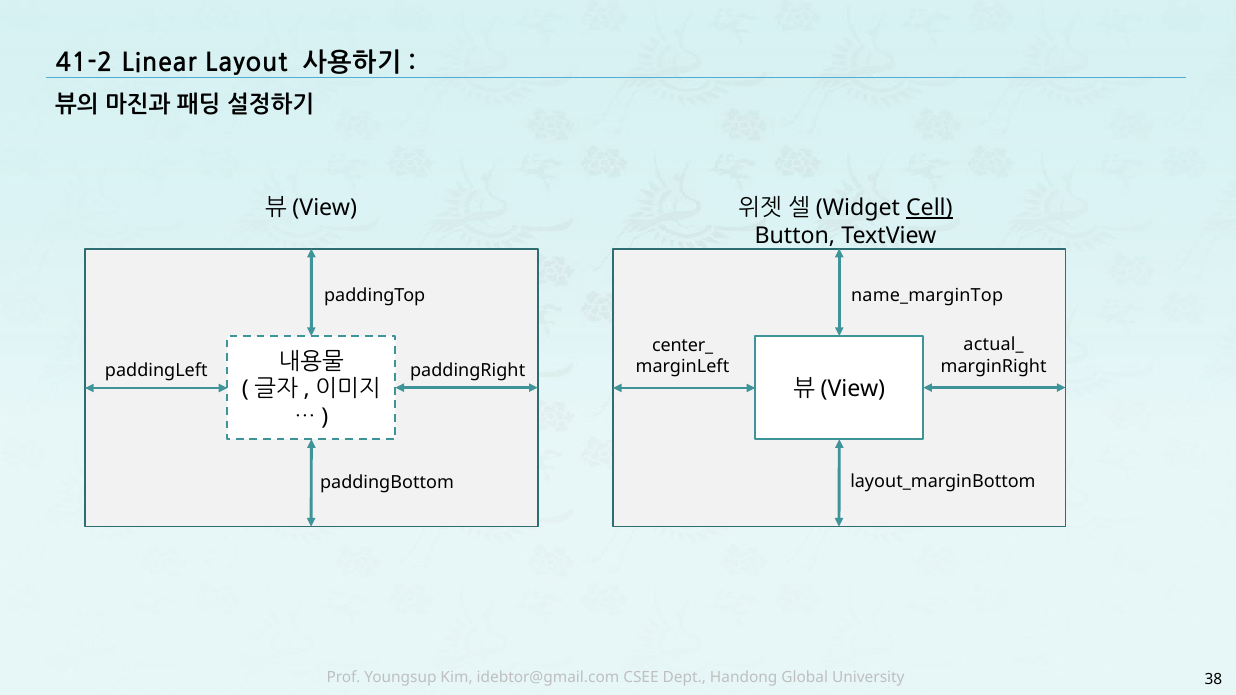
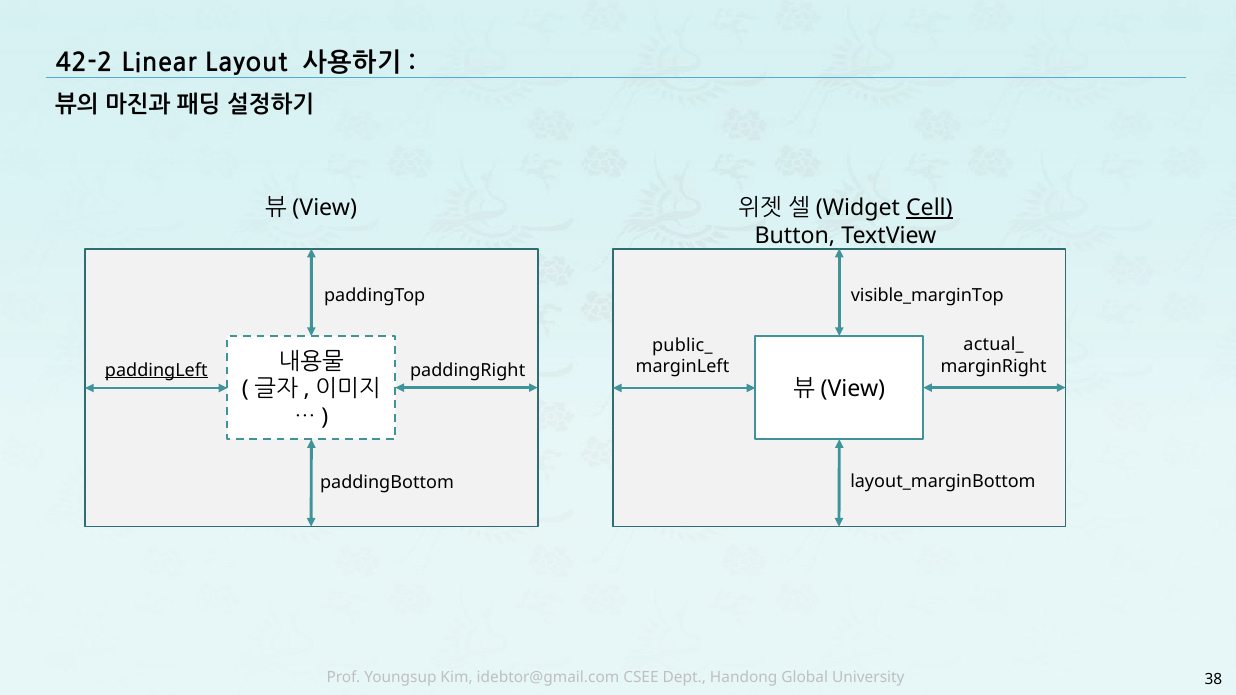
41-2: 41-2 -> 42-2
name_marginTop: name_marginTop -> visible_marginTop
center_: center_ -> public_
paddingLeft underline: none -> present
